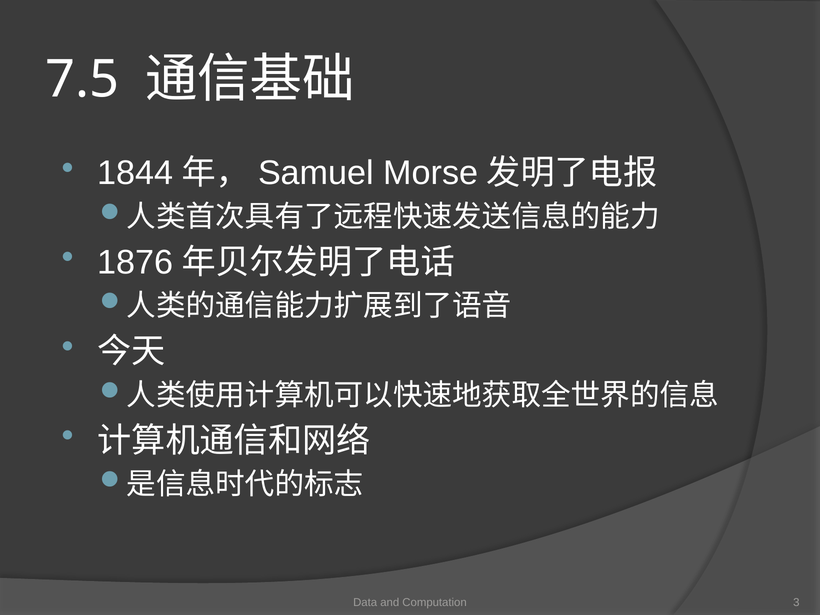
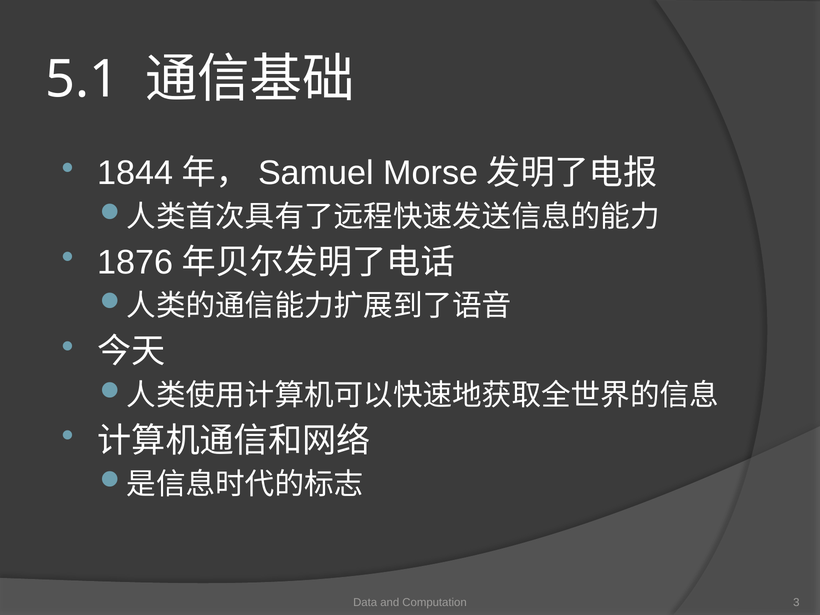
7.5: 7.5 -> 5.1
